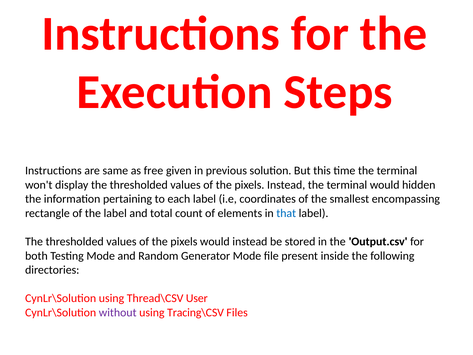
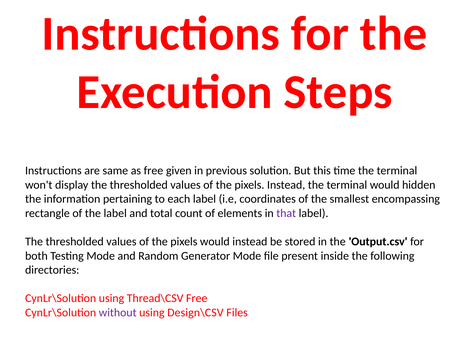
that colour: blue -> purple
Thread\CSV User: User -> Free
Tracing\CSV: Tracing\CSV -> Design\CSV
